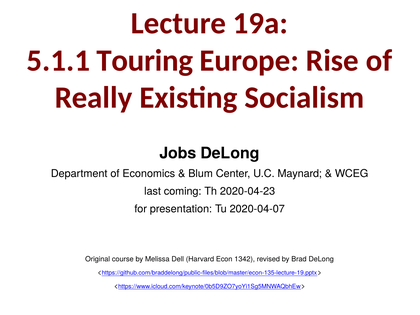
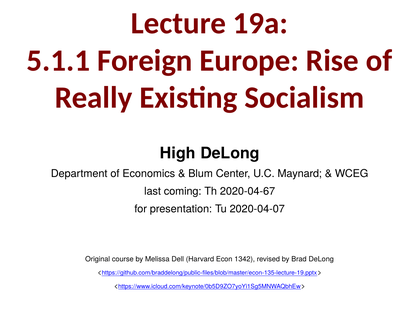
Touring: Touring -> Foreign
Jobs: Jobs -> High
2020-04-23: 2020-04-23 -> 2020-04-67
